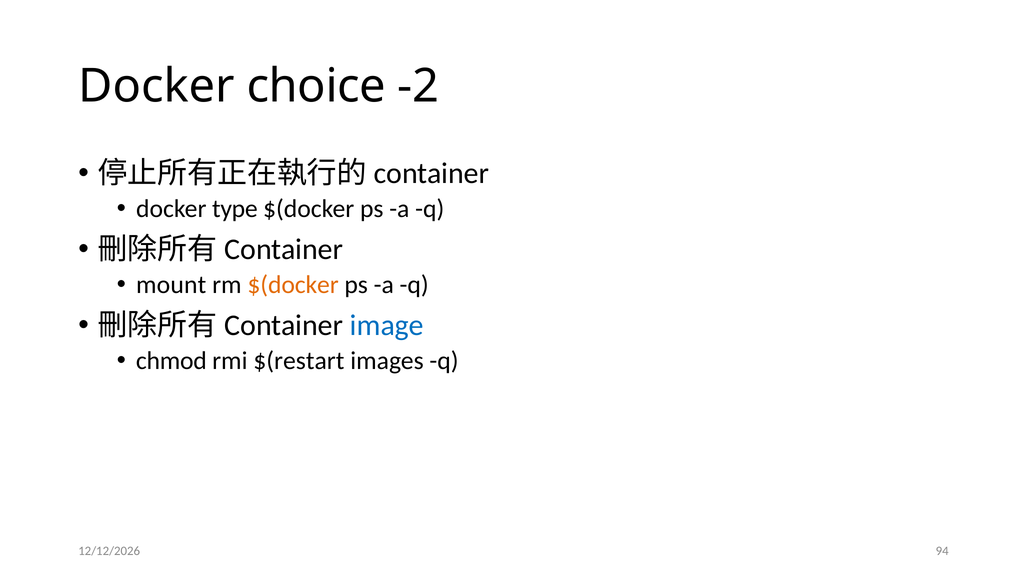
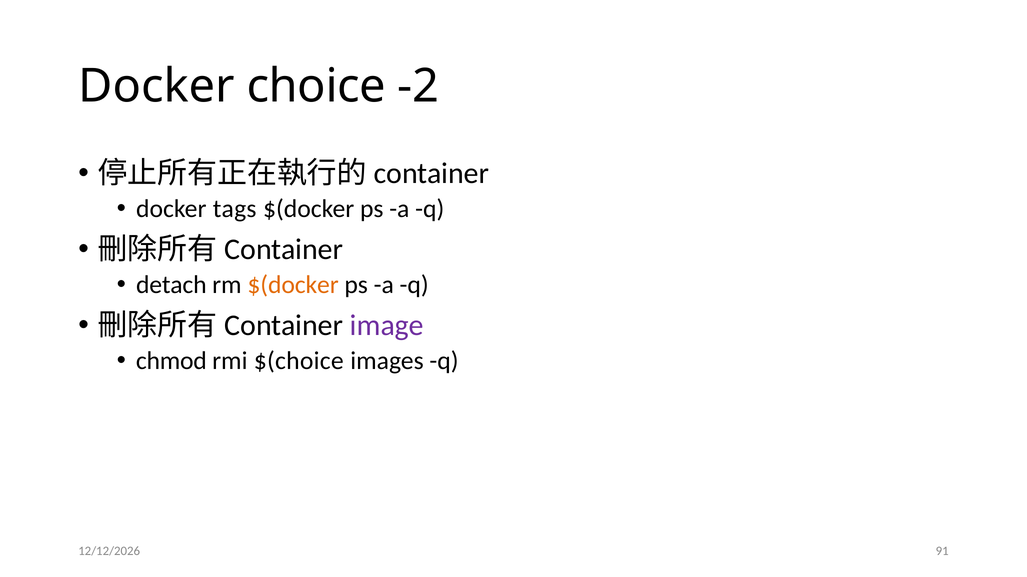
type: type -> tags
mount: mount -> detach
image colour: blue -> purple
$(restart: $(restart -> $(choice
94: 94 -> 91
